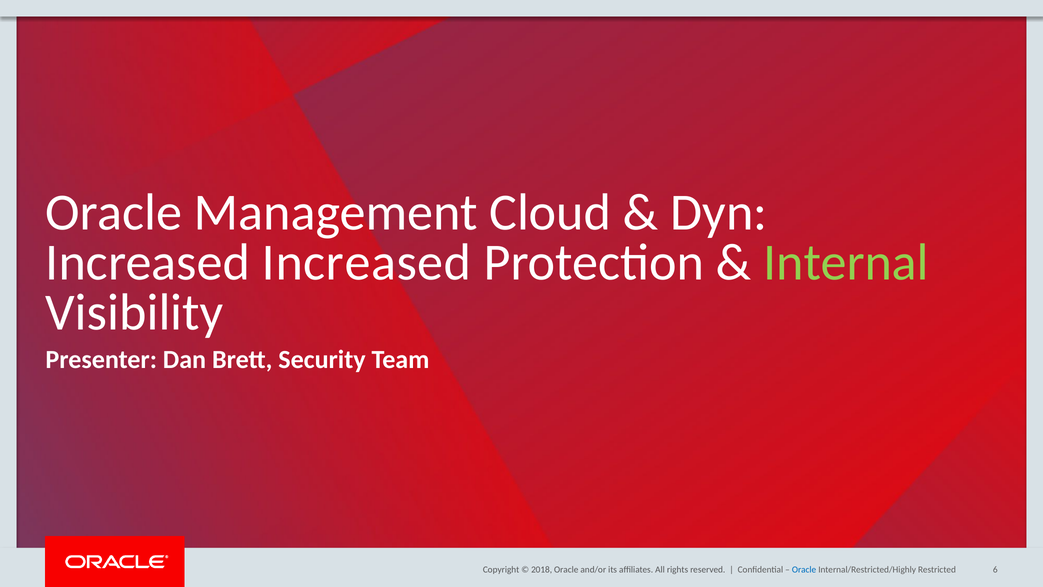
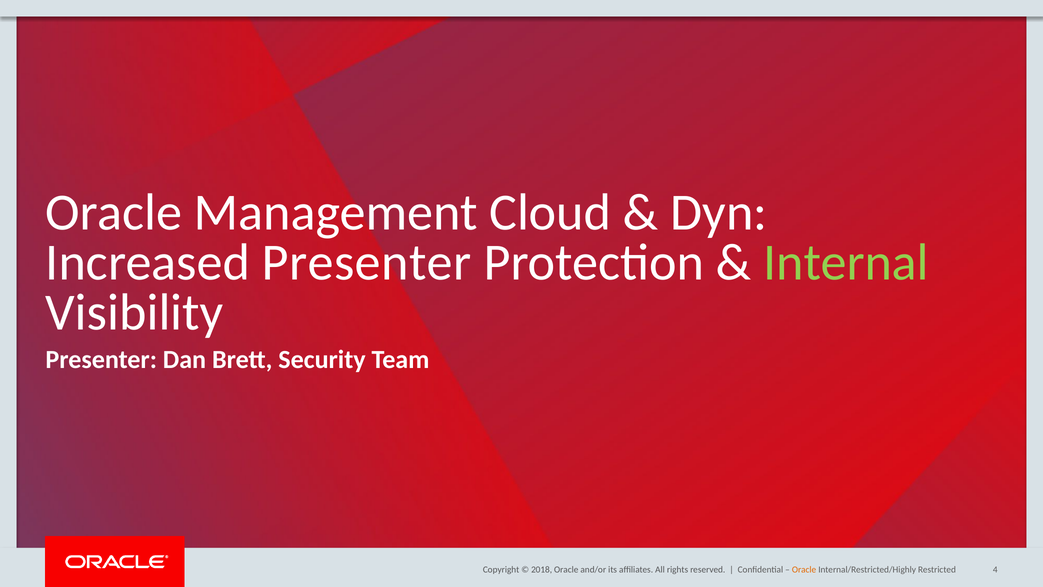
Increased Increased: Increased -> Presenter
Oracle at (804, 569) colour: blue -> orange
6: 6 -> 4
